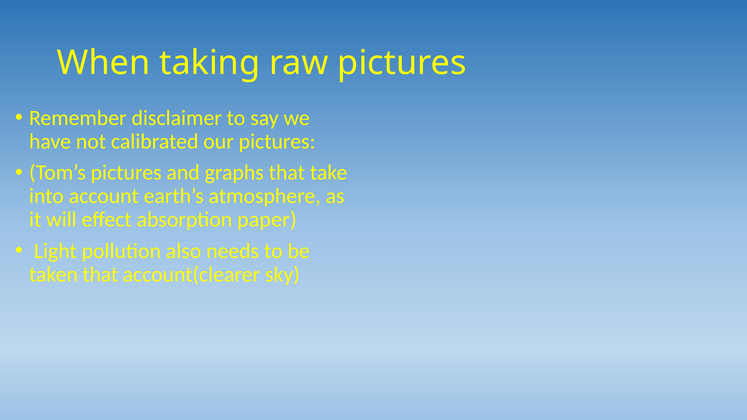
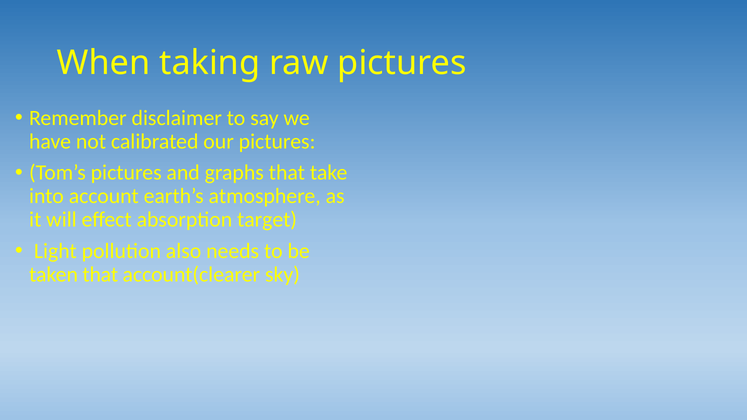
paper: paper -> target
